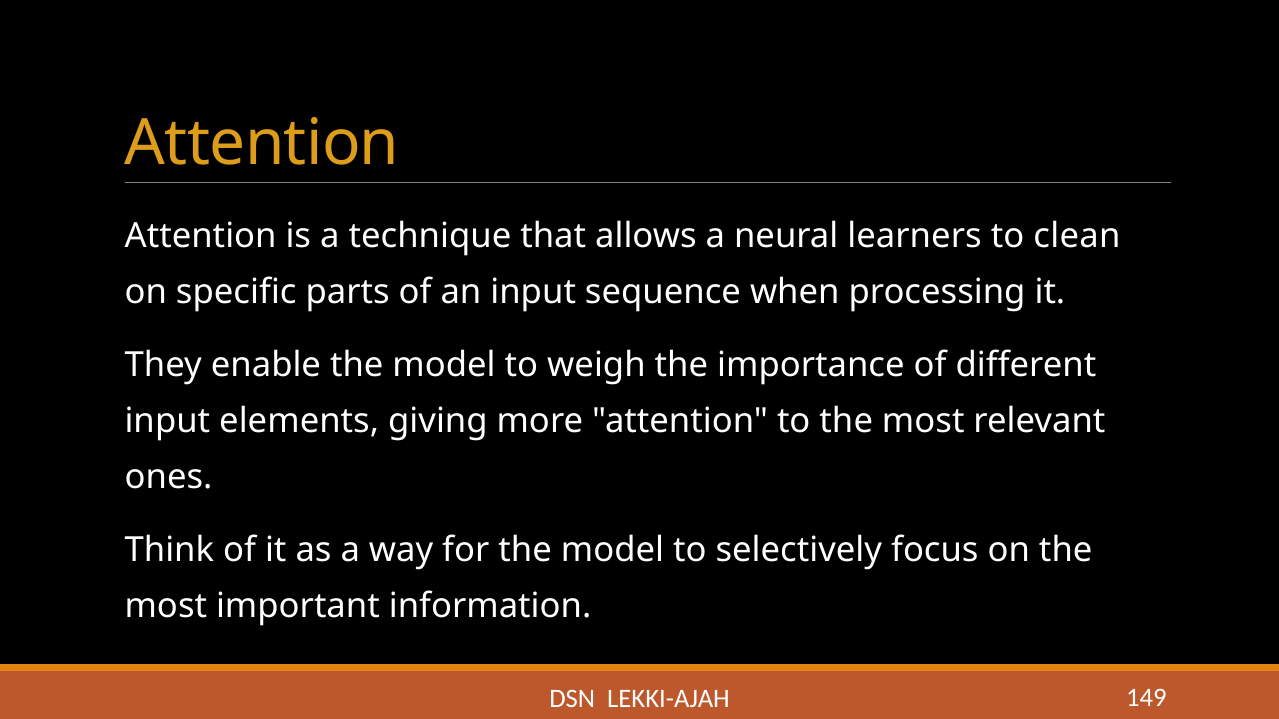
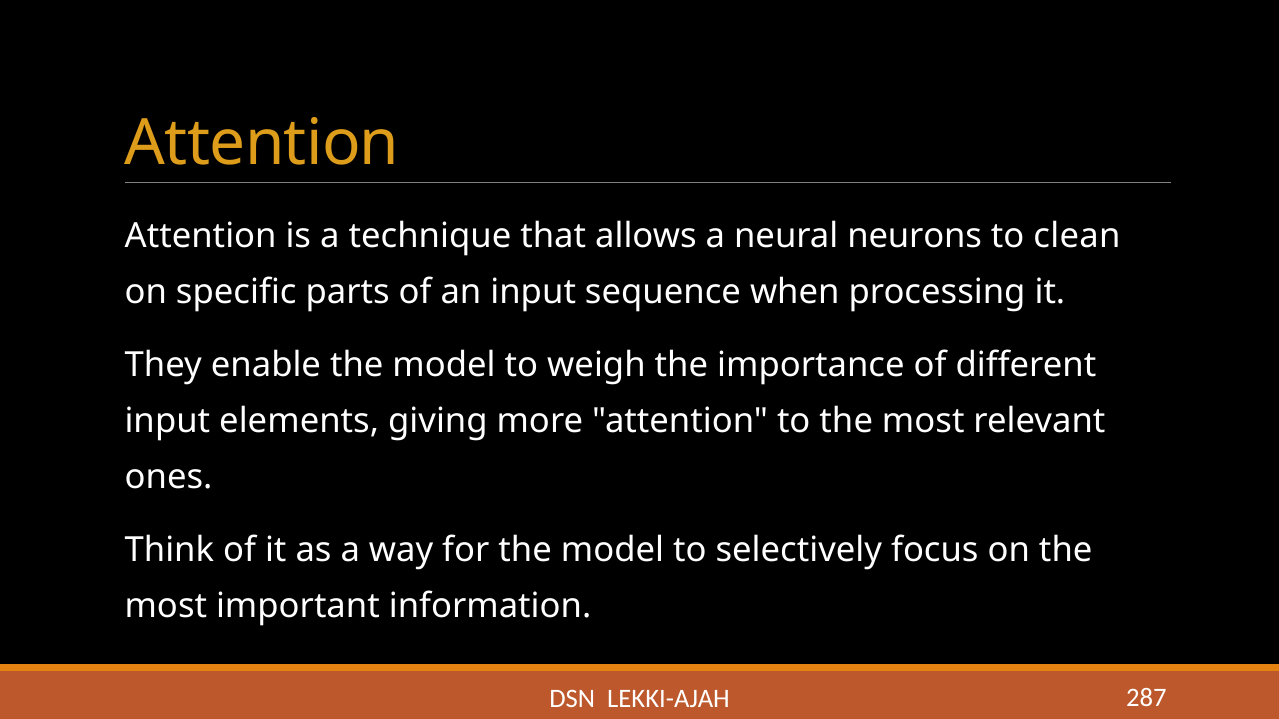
learners: learners -> neurons
149: 149 -> 287
